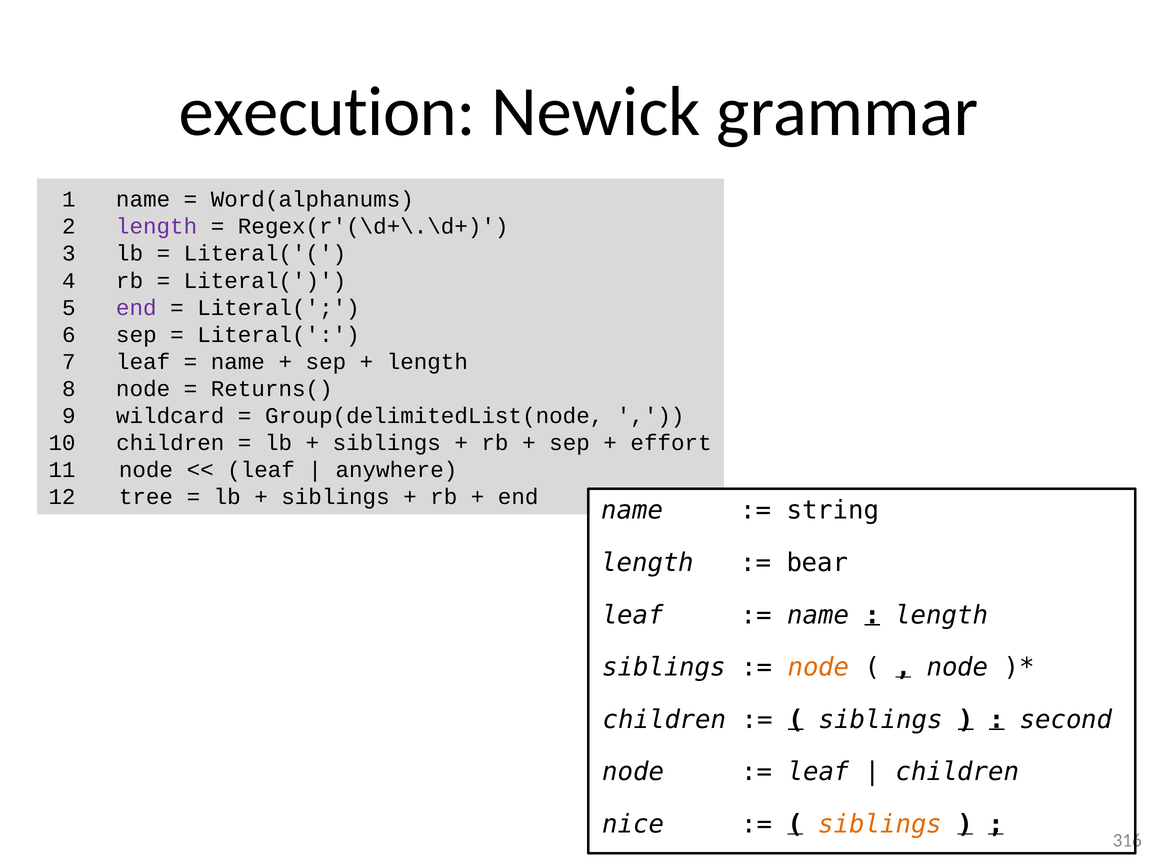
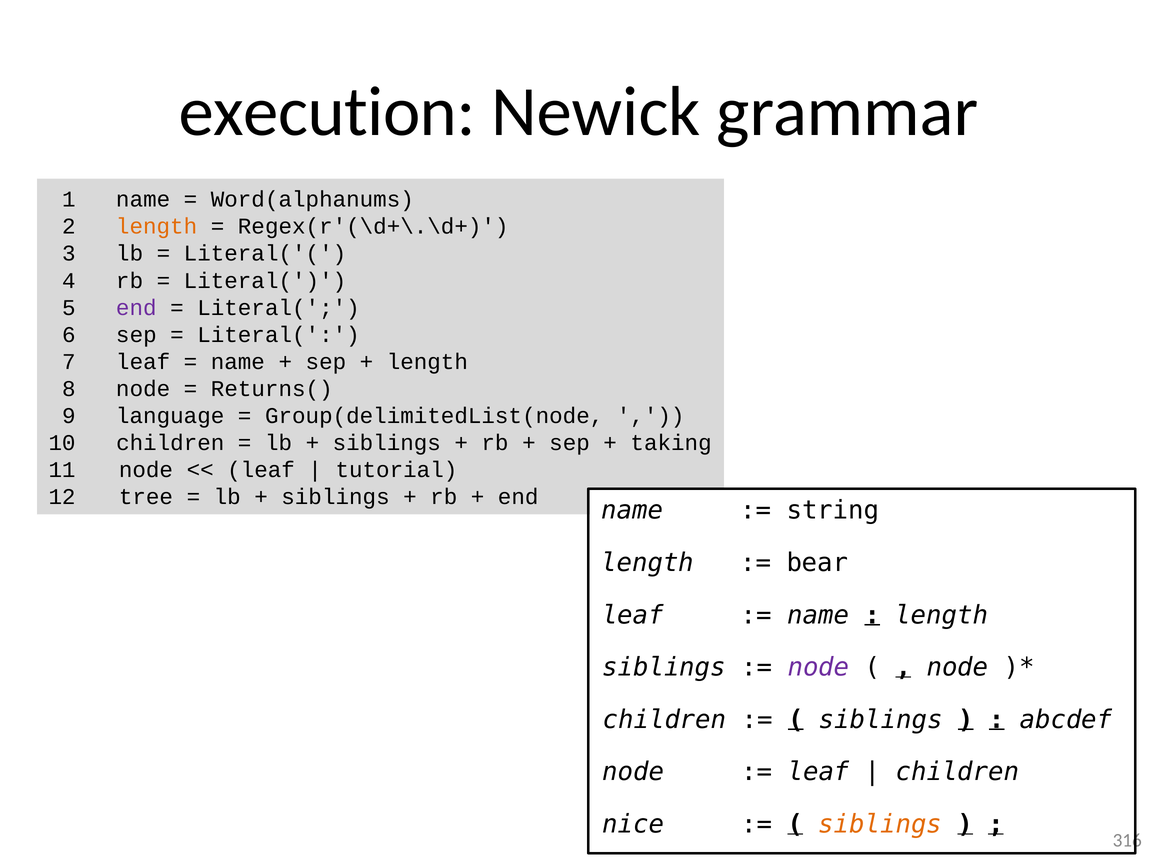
length at (157, 227) colour: purple -> orange
wildcard: wildcard -> language
effort: effort -> taking
anywhere: anywhere -> tutorial
node at (818, 668) colour: orange -> purple
second: second -> abcdef
